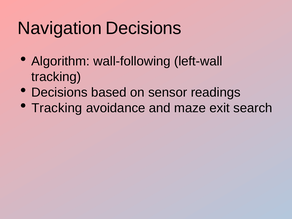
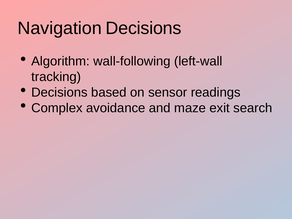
Tracking at (57, 108): Tracking -> Complex
